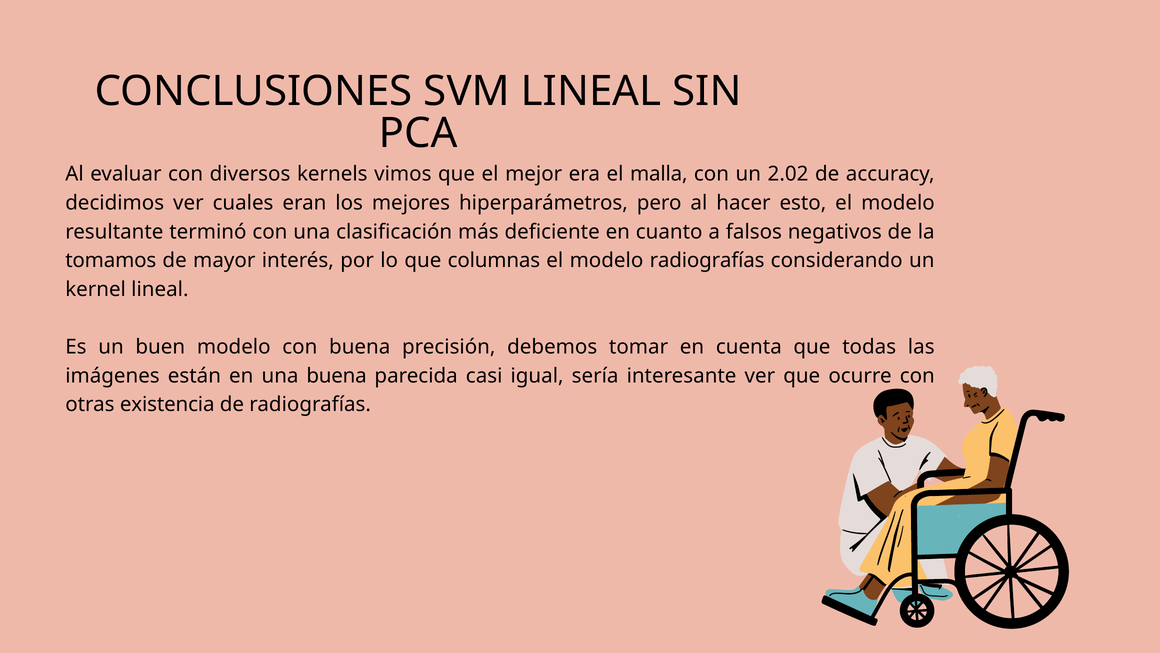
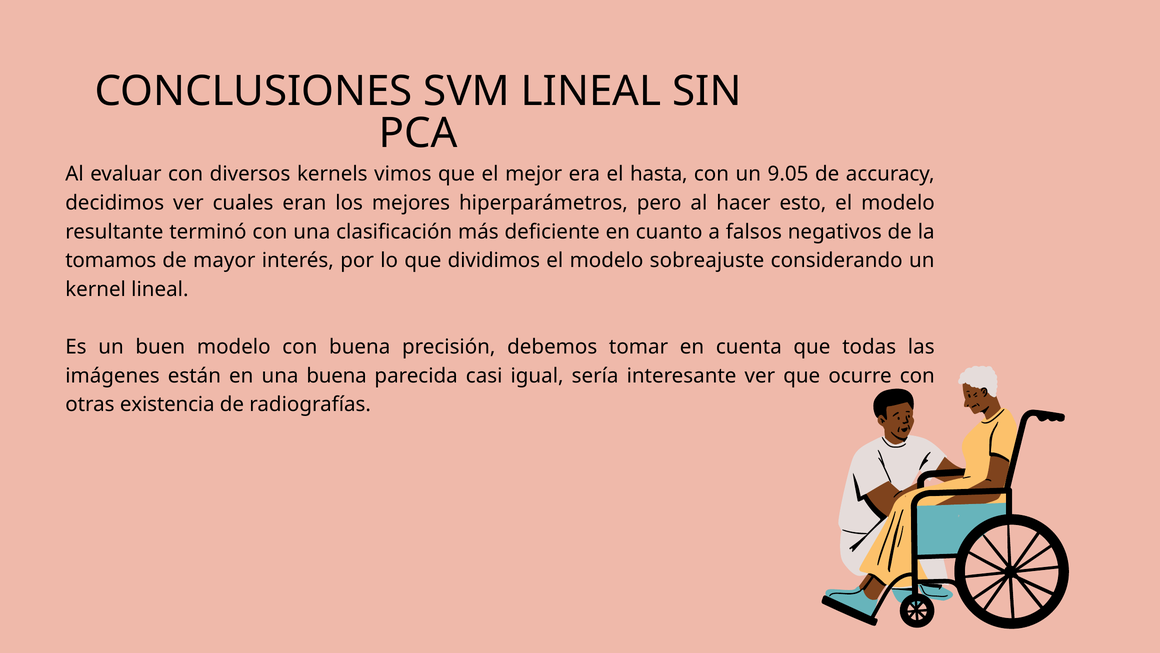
malla: malla -> hasta
2.02: 2.02 -> 9.05
columnas: columnas -> dividimos
modelo radiografías: radiografías -> sobreajuste
